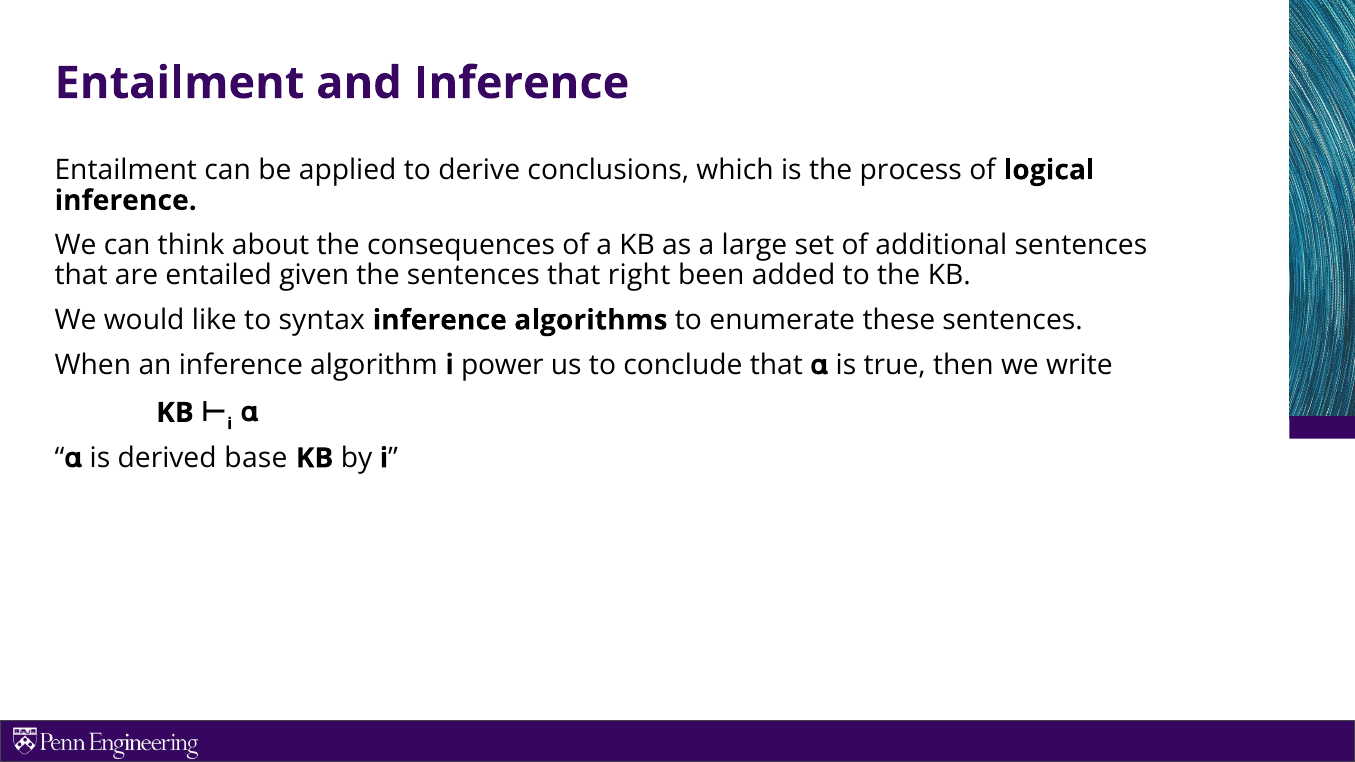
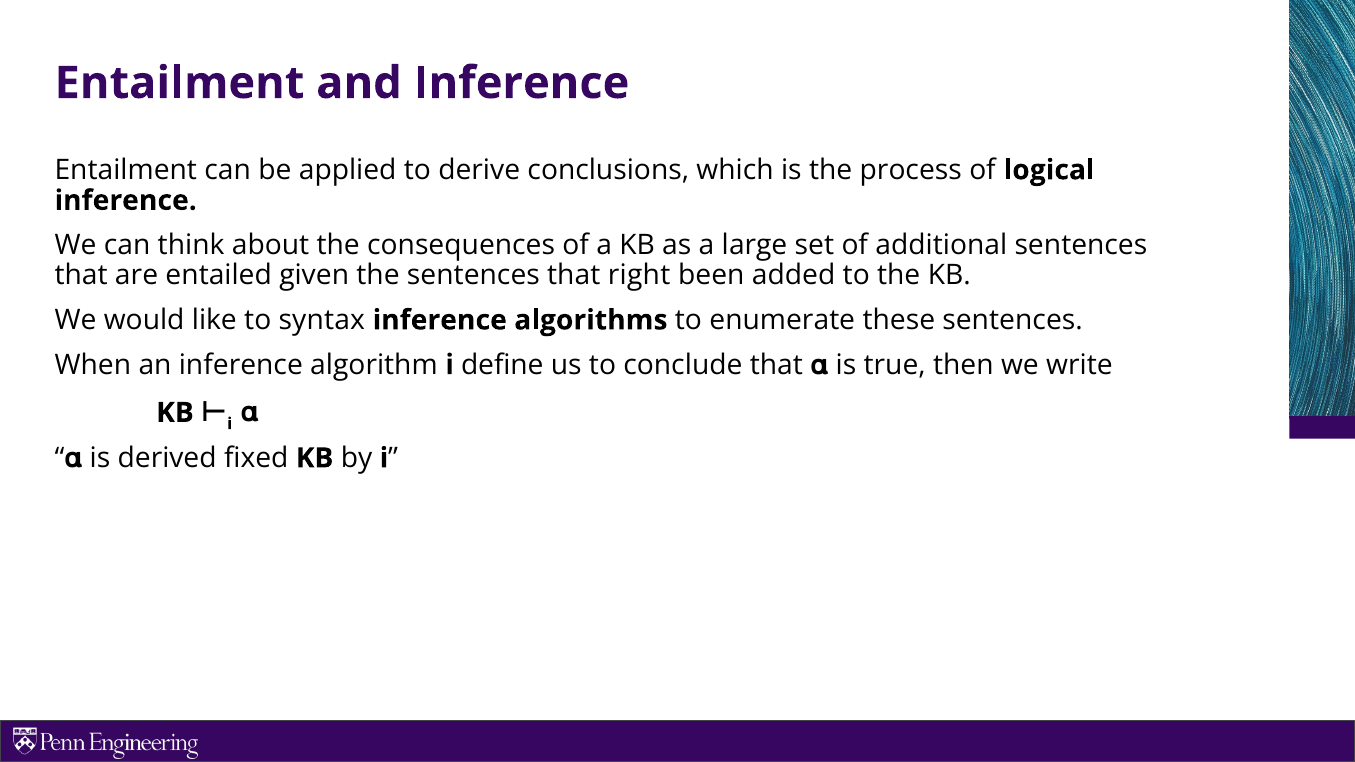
power: power -> define
base: base -> fixed
